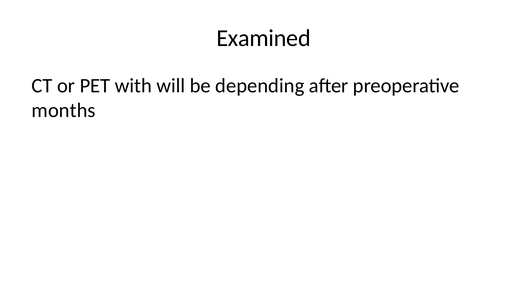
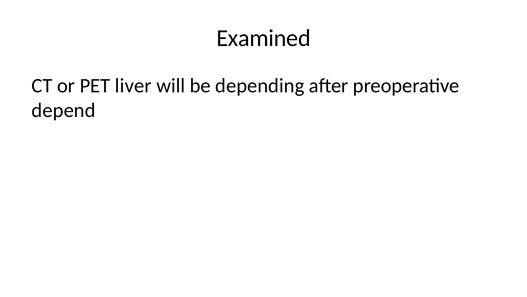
with: with -> liver
months: months -> depend
